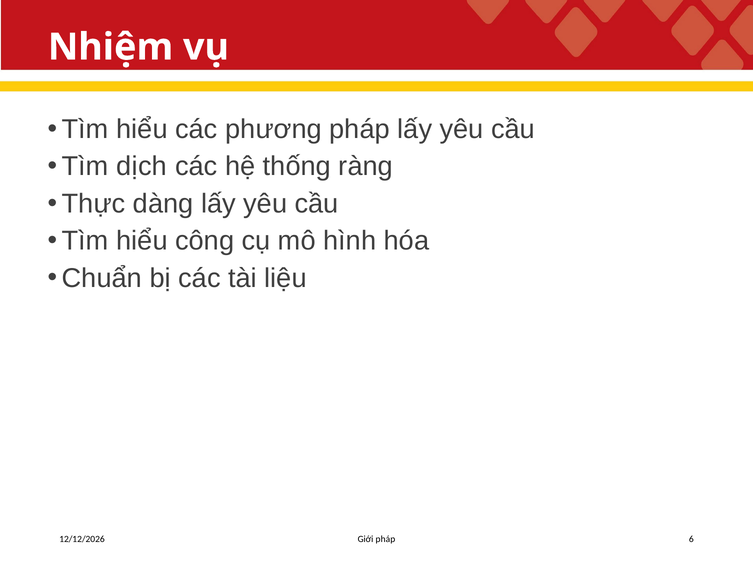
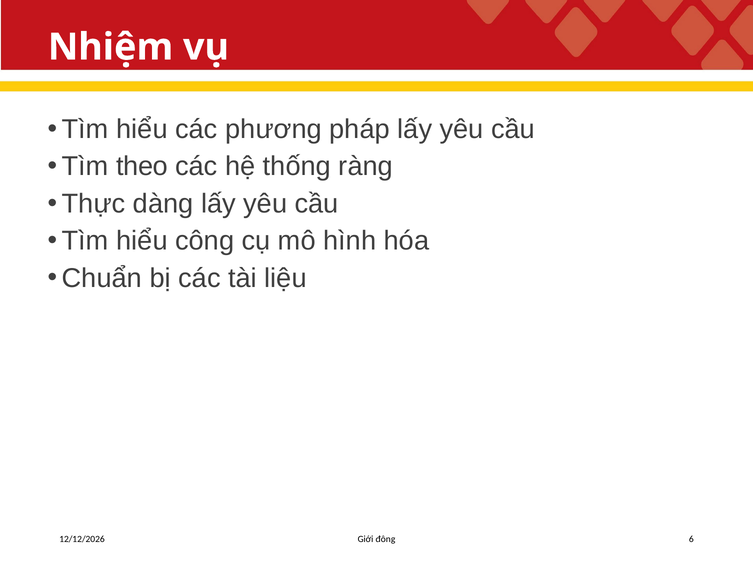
dịch: dịch -> theo
Giới pháp: pháp -> đông
